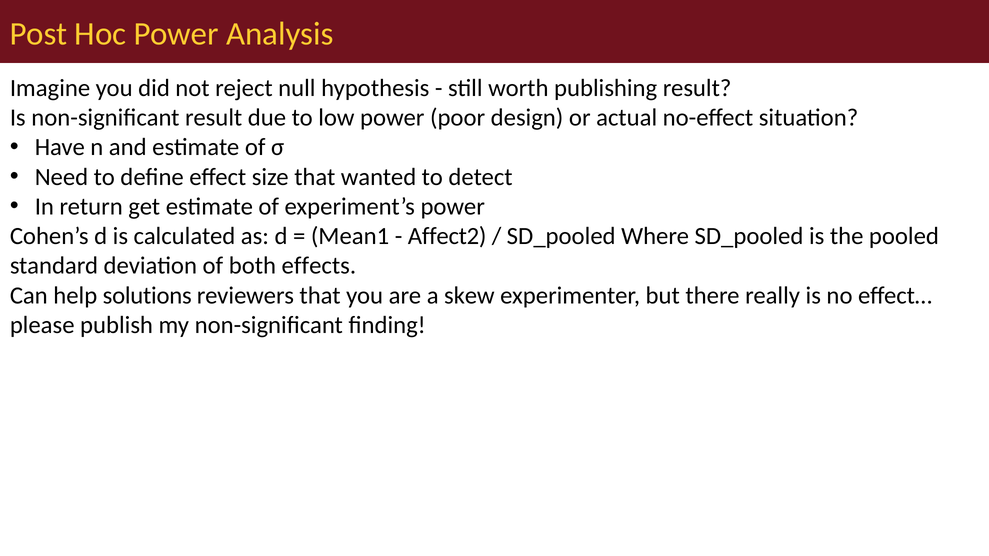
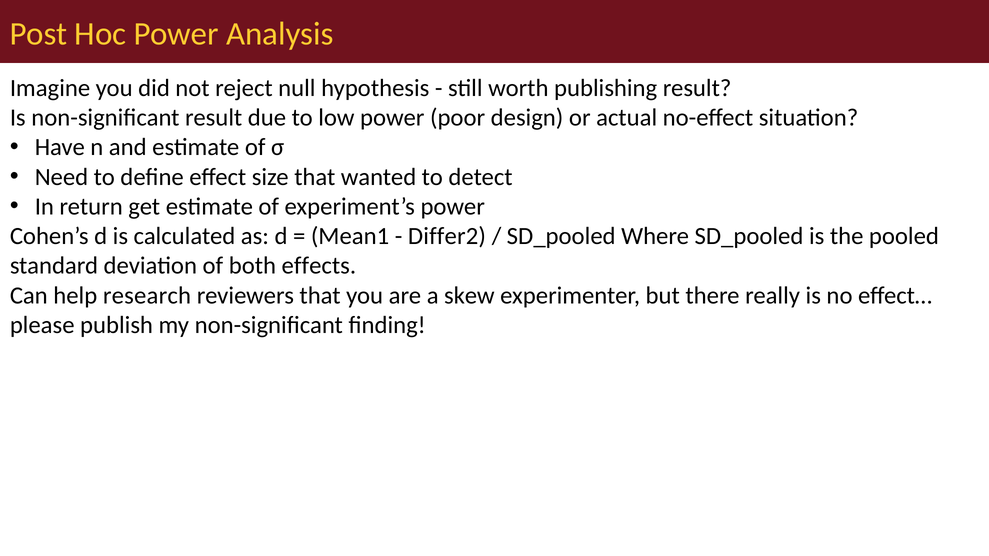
Affect2: Affect2 -> Differ2
solutions: solutions -> research
